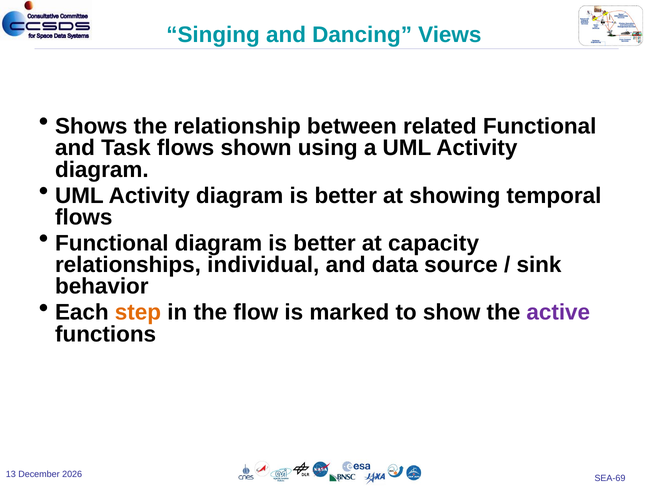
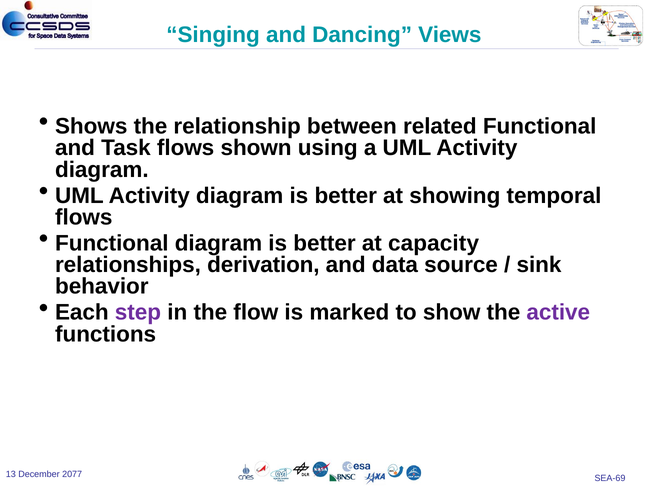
individual: individual -> derivation
step colour: orange -> purple
2026: 2026 -> 2077
